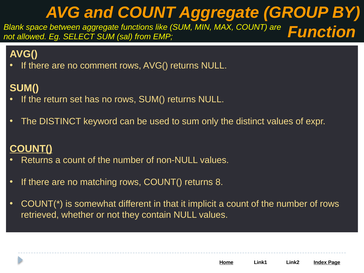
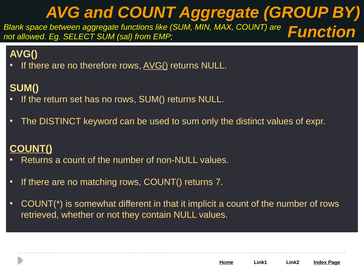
comment: comment -> therefore
AVG( at (156, 66) underline: none -> present
8: 8 -> 7
